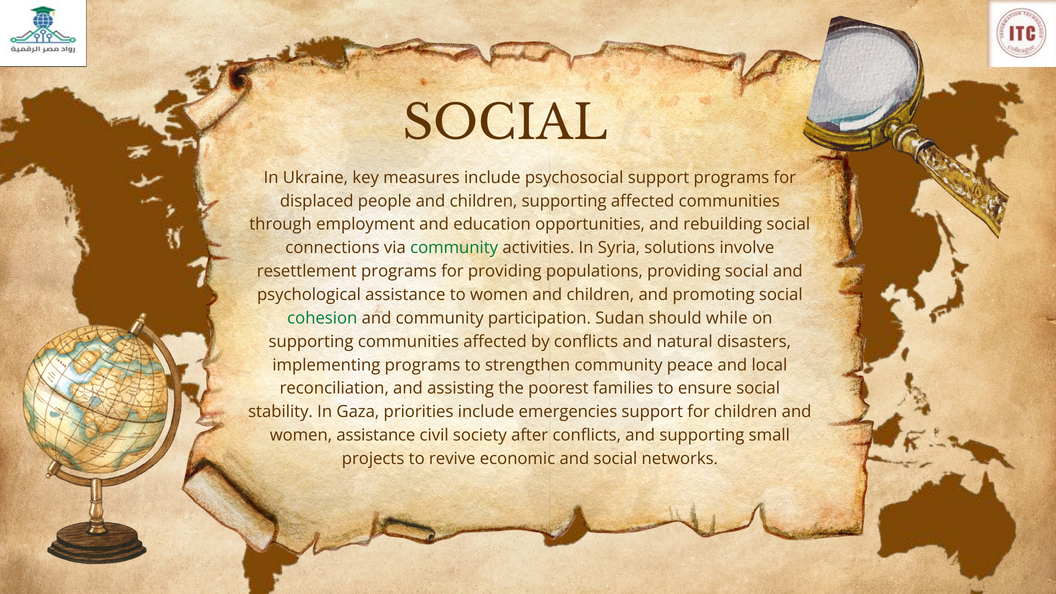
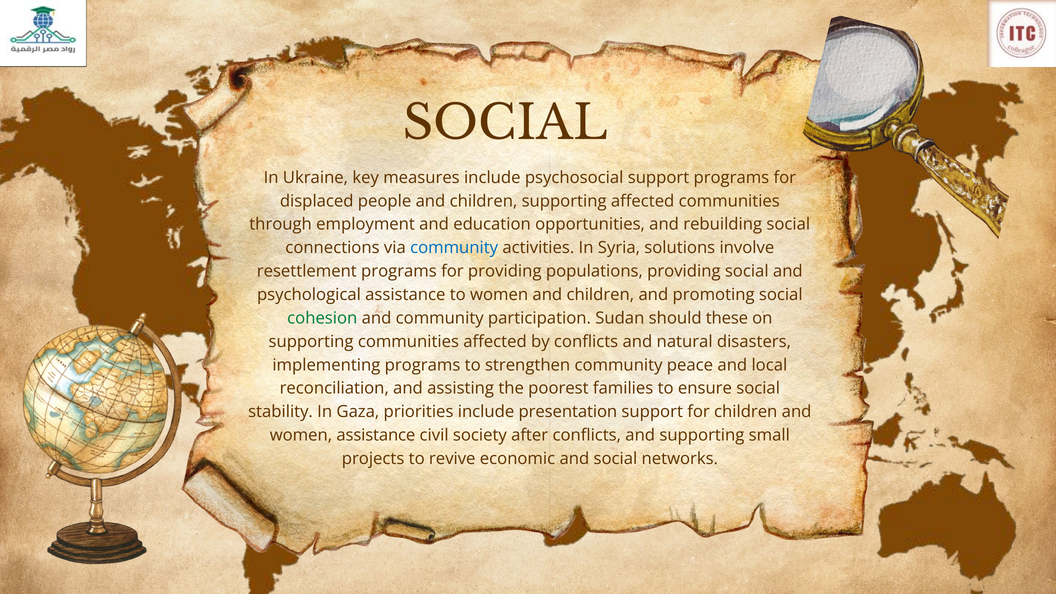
community at (454, 248) colour: green -> blue
while: while -> these
emergencies: emergencies -> presentation
